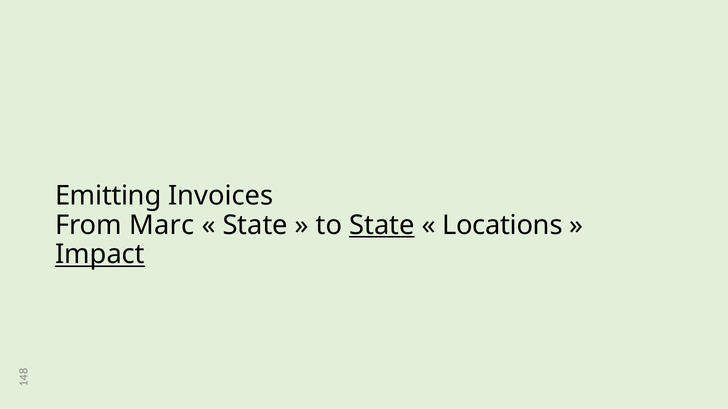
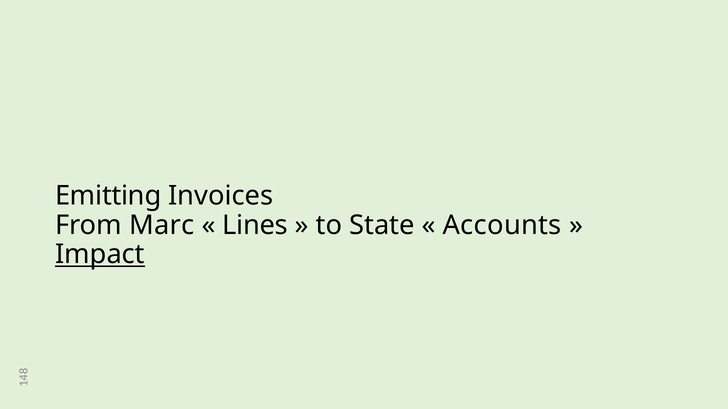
State at (255, 225): State -> Lines
State at (382, 225) underline: present -> none
Locations: Locations -> Accounts
